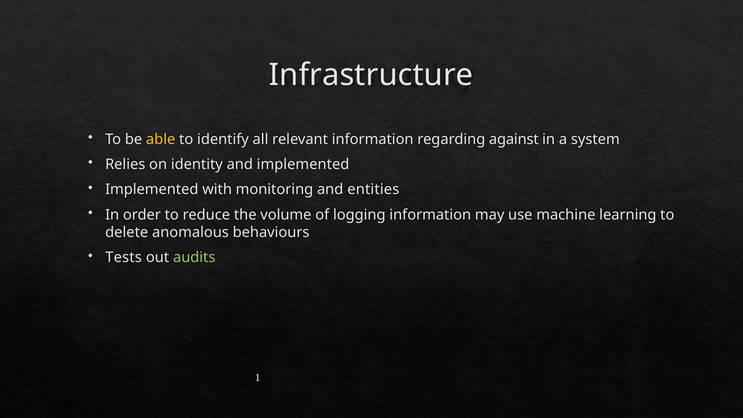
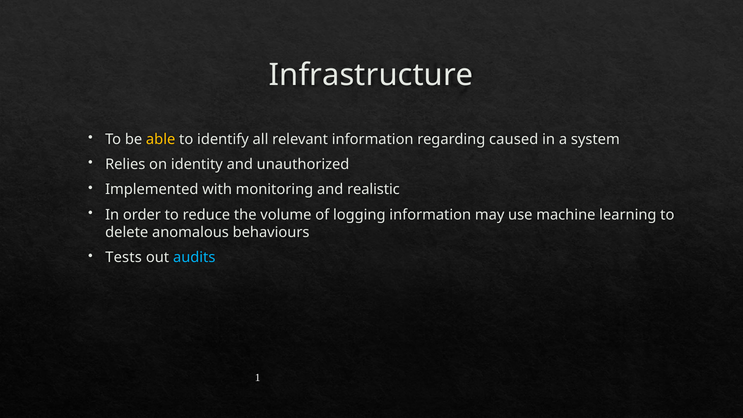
against: against -> caused
and implemented: implemented -> unauthorized
entities: entities -> realistic
audits colour: light green -> light blue
